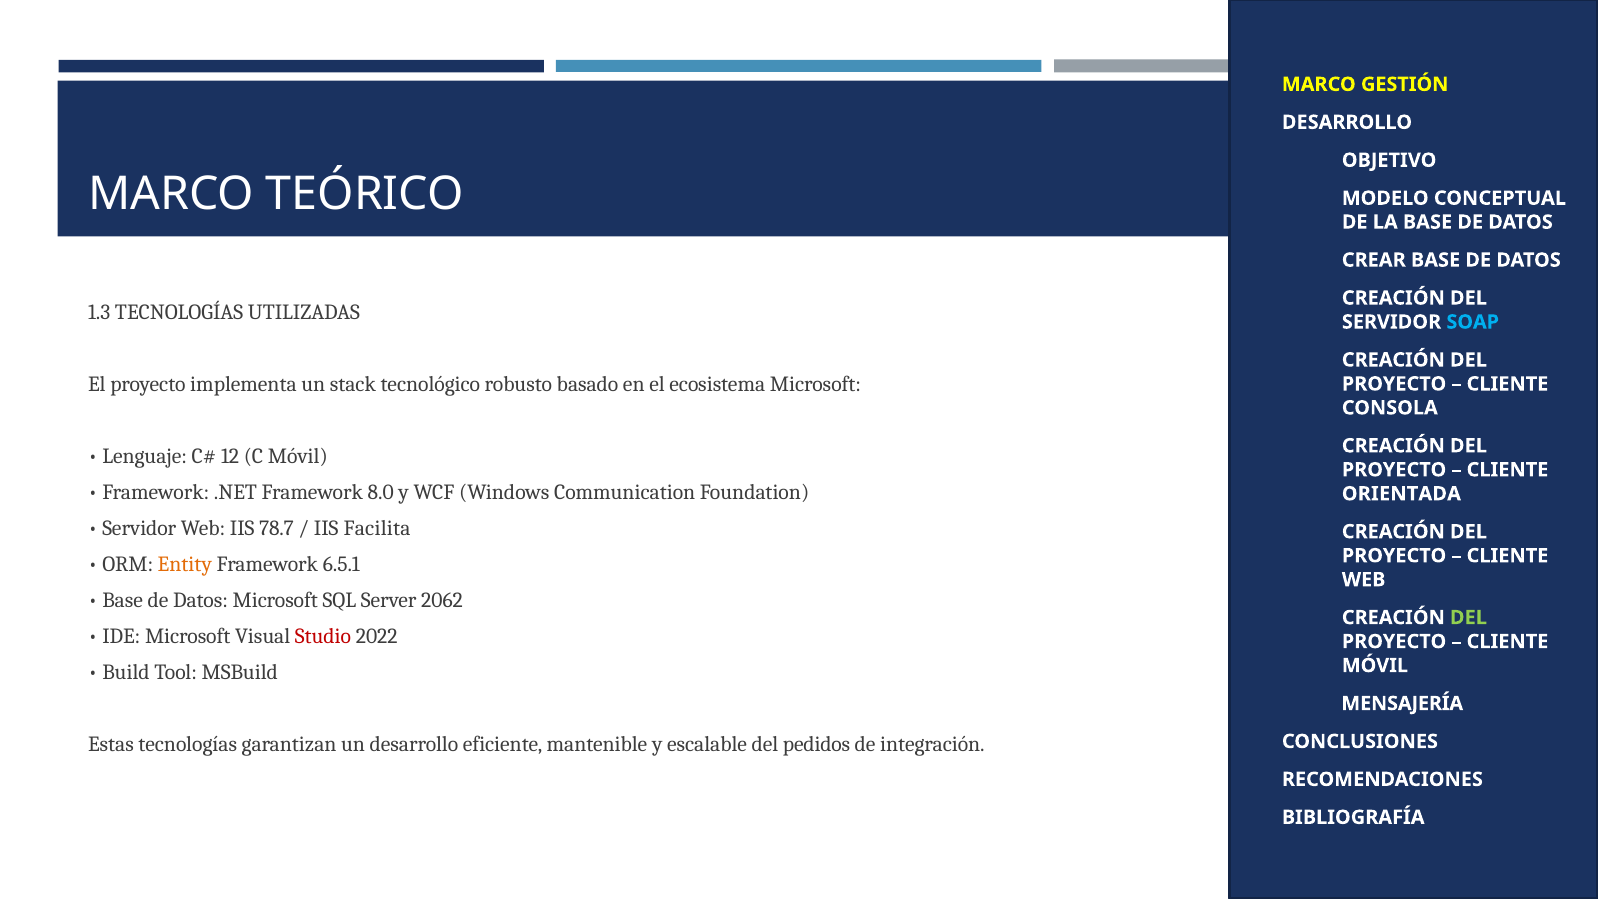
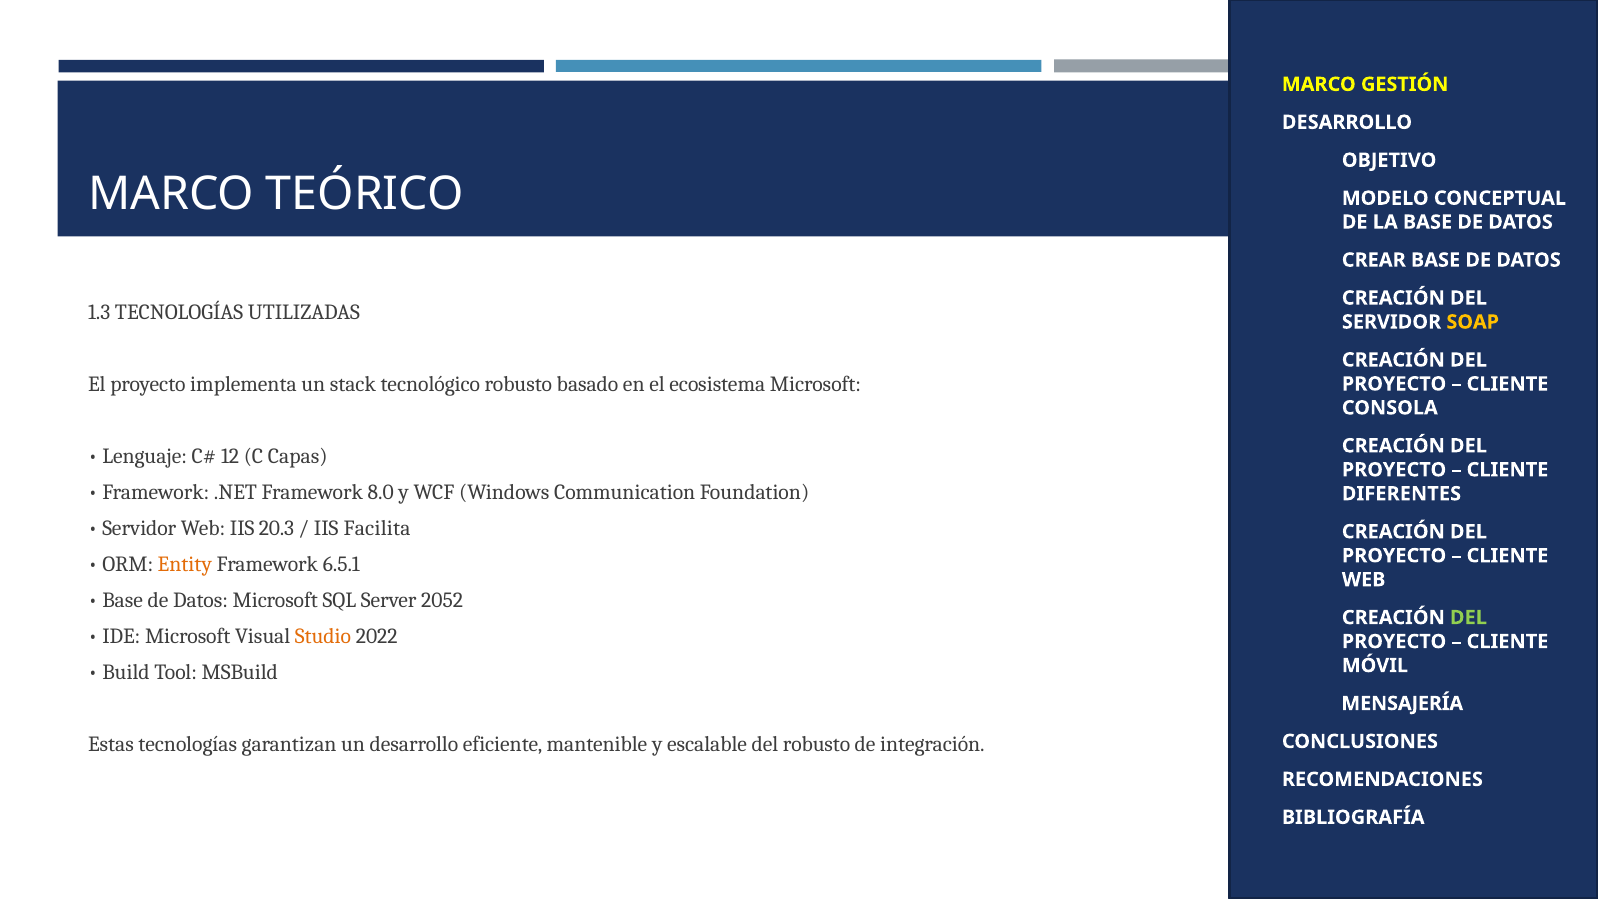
SOAP colour: light blue -> yellow
C Móvil: Móvil -> Capas
ORIENTADA: ORIENTADA -> DIFERENTES
78.7: 78.7 -> 20.3
2062: 2062 -> 2052
Studio colour: red -> orange
del pedidos: pedidos -> robusto
